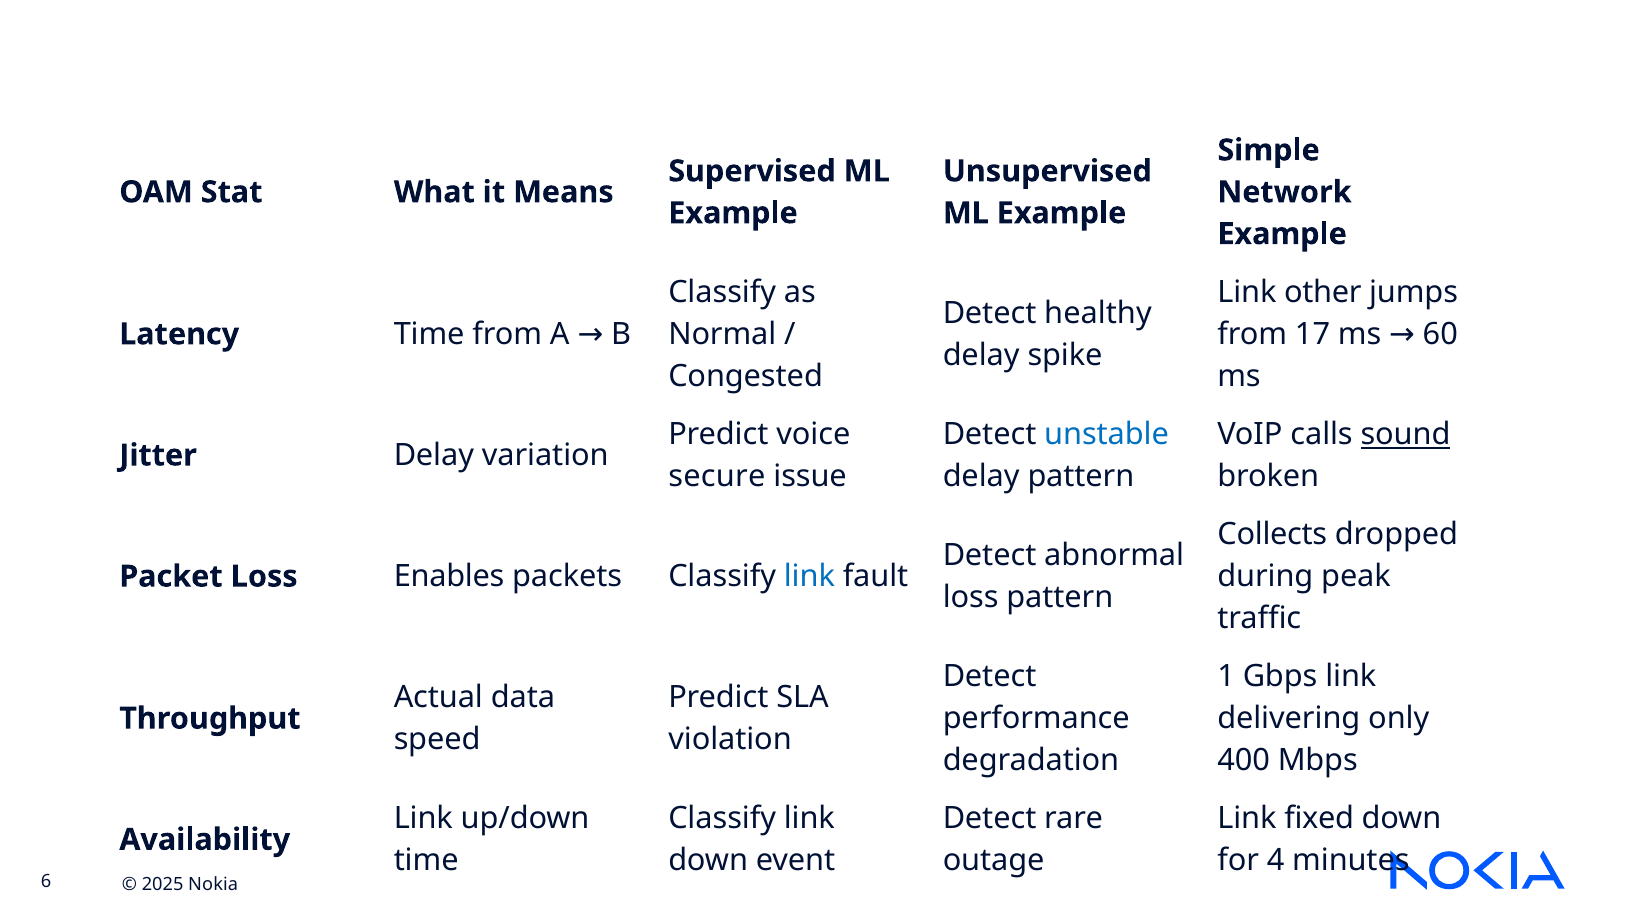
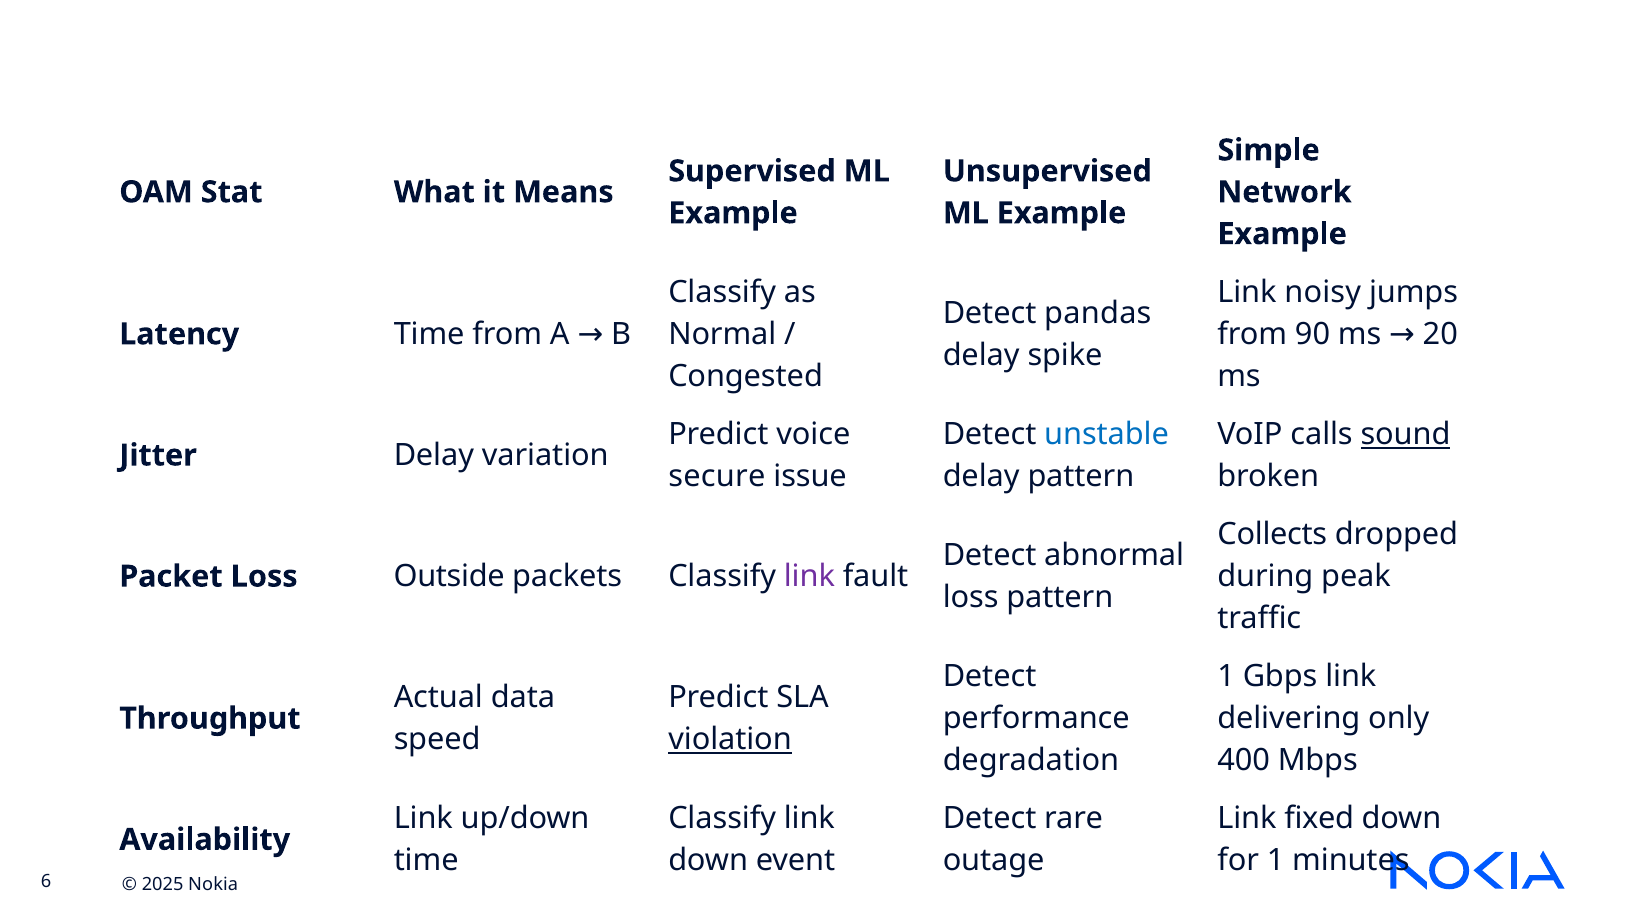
other: other -> noisy
healthy: healthy -> pandas
17: 17 -> 90
60: 60 -> 20
Enables: Enables -> Outside
link at (809, 576) colour: blue -> purple
violation underline: none -> present
for 4: 4 -> 1
